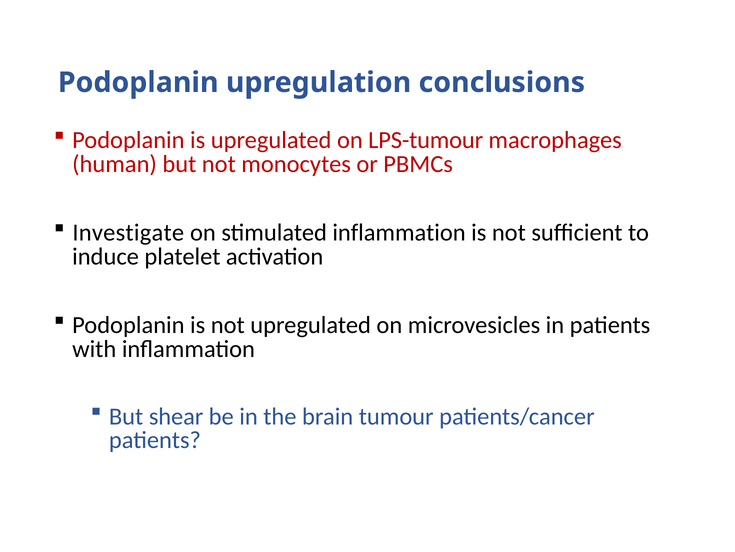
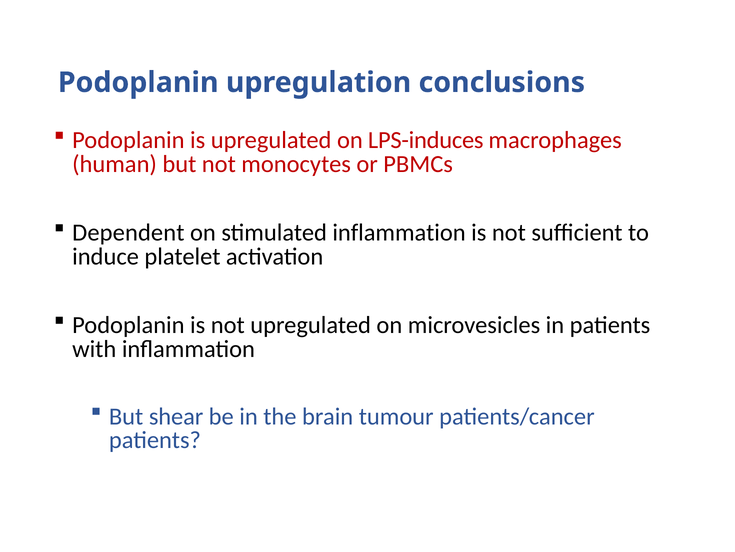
LPS-tumour: LPS-tumour -> LPS-induces
Investigate: Investigate -> Dependent
